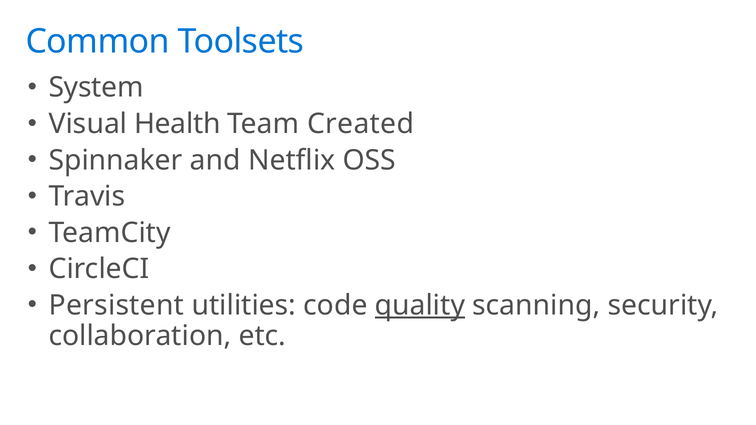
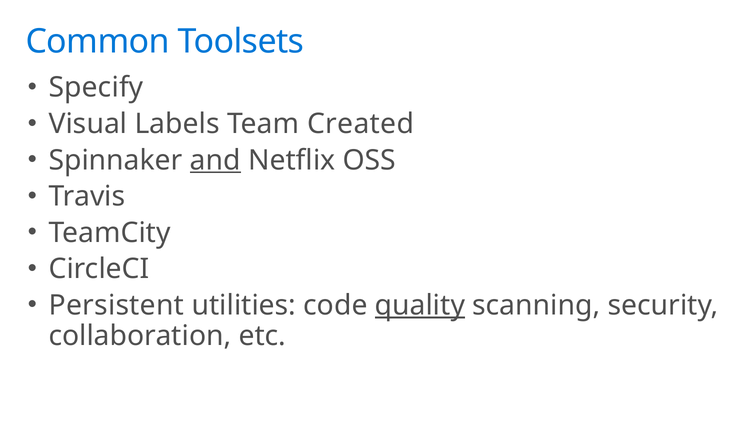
System: System -> Specify
Health: Health -> Labels
and underline: none -> present
